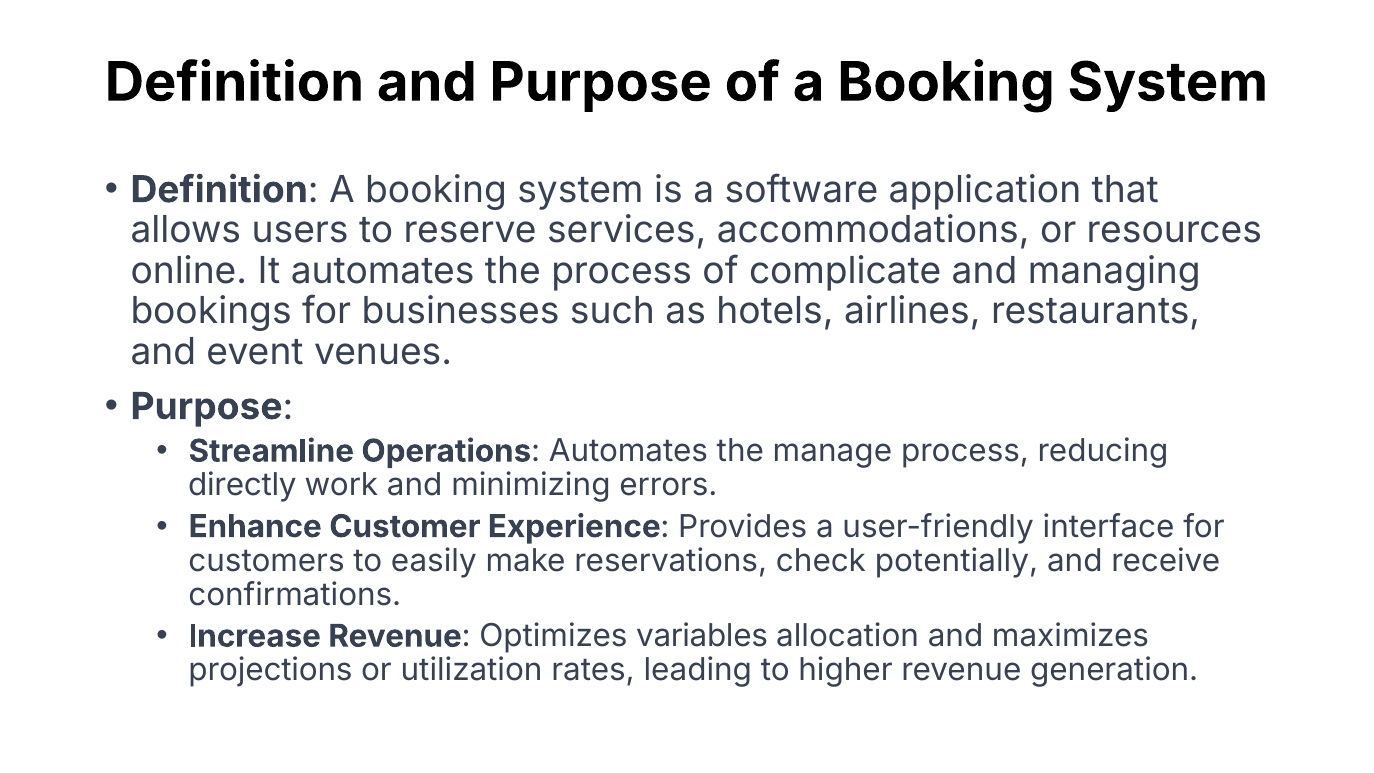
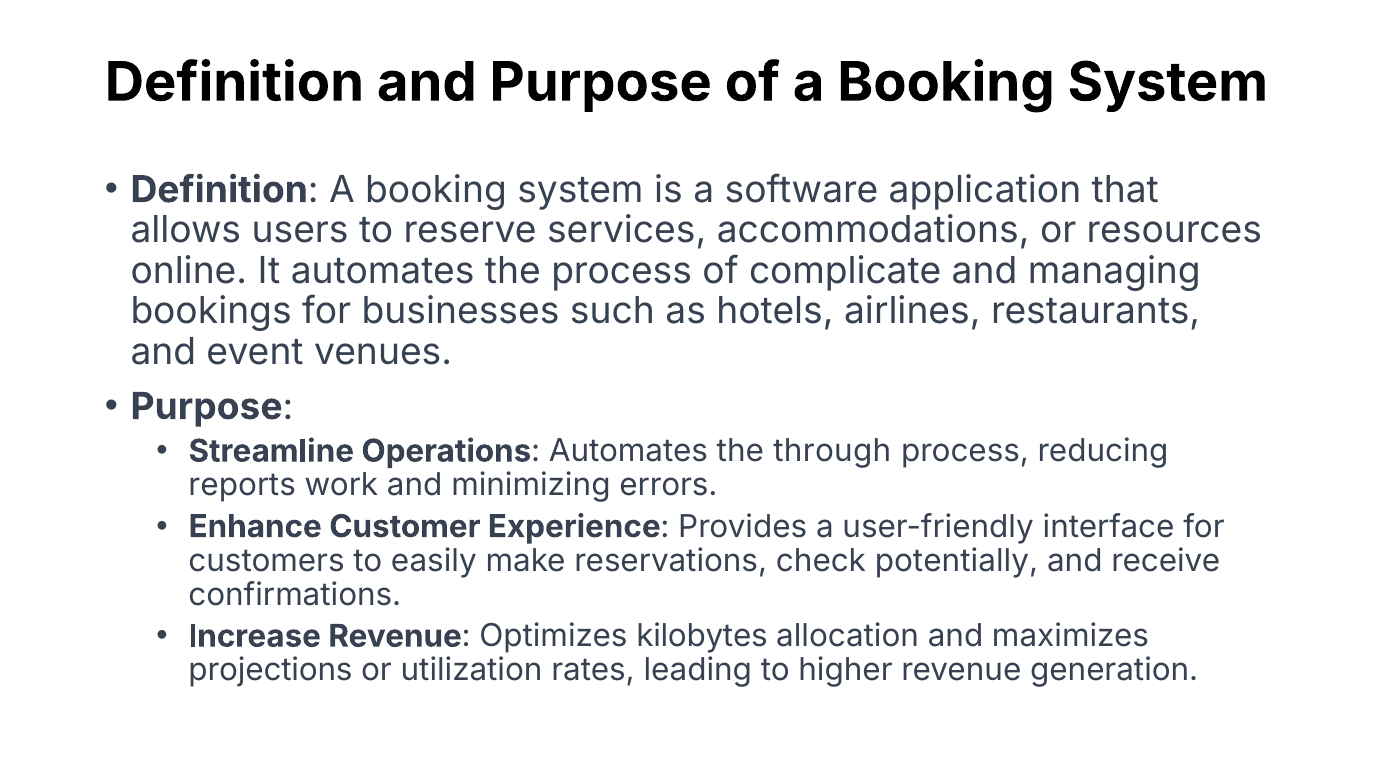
manage: manage -> through
directly: directly -> reports
variables: variables -> kilobytes
